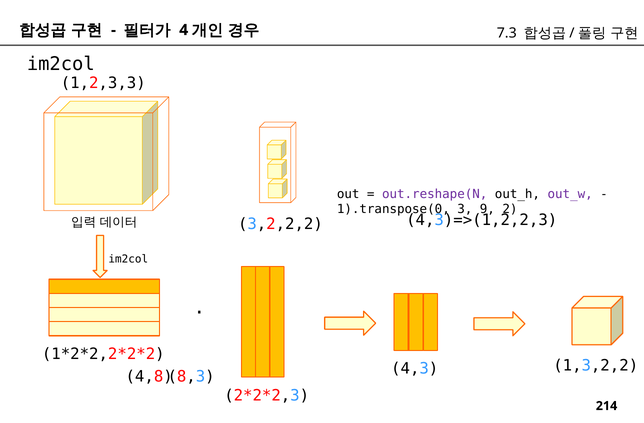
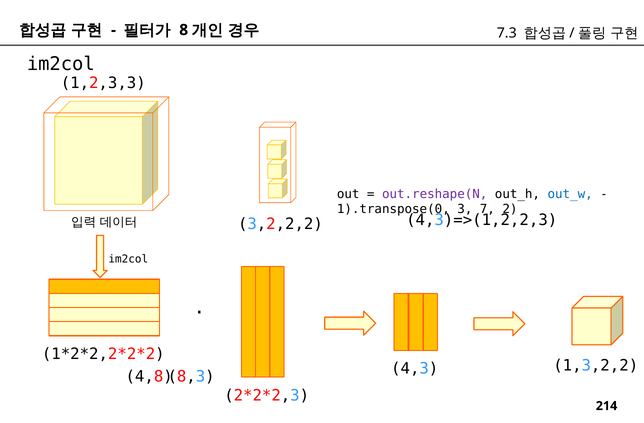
4: 4 -> 8
out_w colour: purple -> blue
9: 9 -> 7
